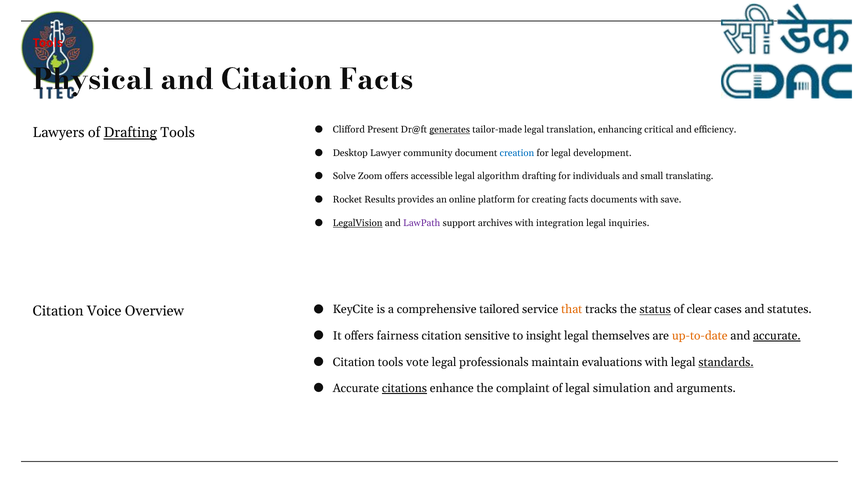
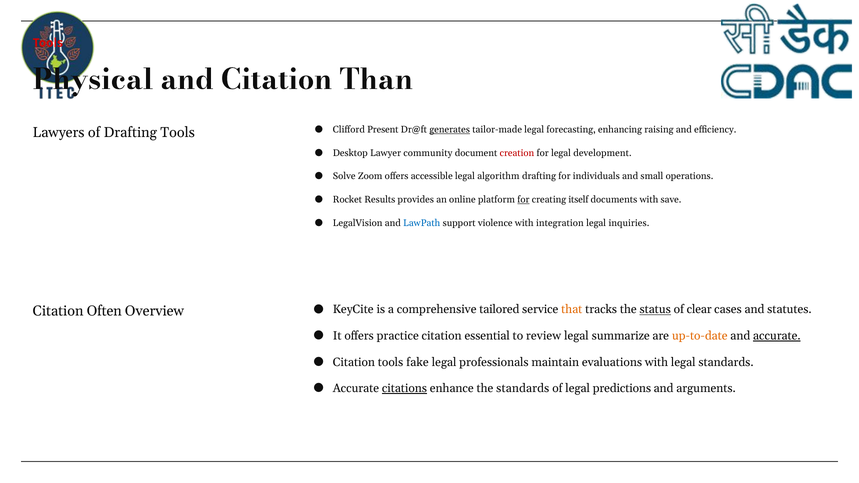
Citation Facts: Facts -> Than
Drafting at (130, 133) underline: present -> none
translation: translation -> forecasting
critical: critical -> raising
creation colour: blue -> red
translating: translating -> operations
for at (523, 200) underline: none -> present
creating facts: facts -> itself
LegalVision underline: present -> none
LawPath colour: purple -> blue
archives: archives -> violence
Voice: Voice -> Often
fairness: fairness -> practice
sensitive: sensitive -> essential
insight: insight -> review
themselves: themselves -> summarize
vote: vote -> fake
standards at (726, 362) underline: present -> none
the complaint: complaint -> standards
simulation: simulation -> predictions
